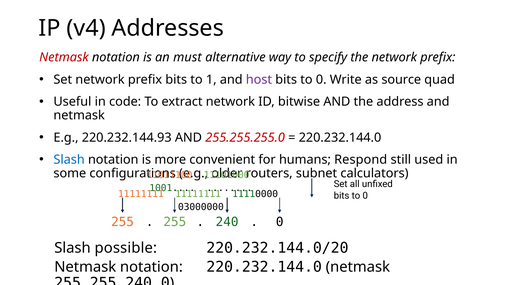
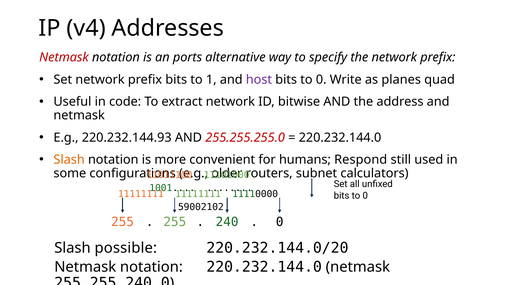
must: must -> ports
source: source -> planes
Slash at (69, 160) colour: blue -> orange
03000000: 03000000 -> 59002102
